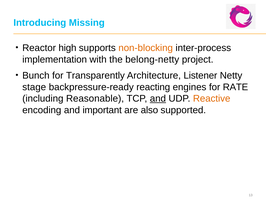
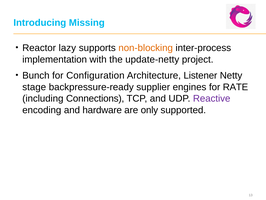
high: high -> lazy
belong-netty: belong-netty -> update-netty
Transparently: Transparently -> Configuration
reacting: reacting -> supplier
Reasonable: Reasonable -> Connections
and at (158, 98) underline: present -> none
Reactive colour: orange -> purple
important: important -> hardware
also: also -> only
